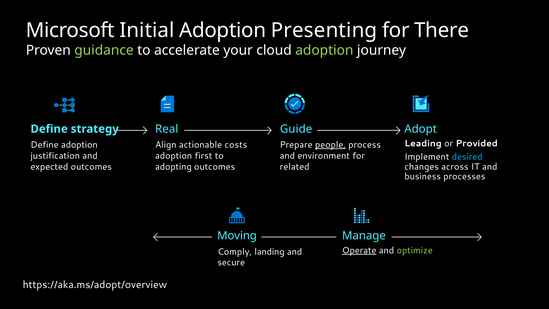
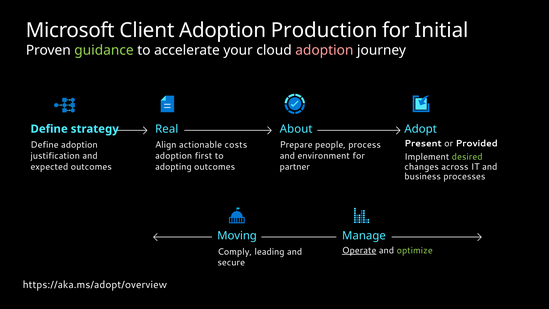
Initial: Initial -> Client
Presenting: Presenting -> Production
There: There -> Initial
adoption at (324, 50) colour: light green -> pink
Guide: Guide -> About
Leading: Leading -> Present
people underline: present -> none
desired colour: light blue -> light green
related: related -> partner
landing: landing -> leading
